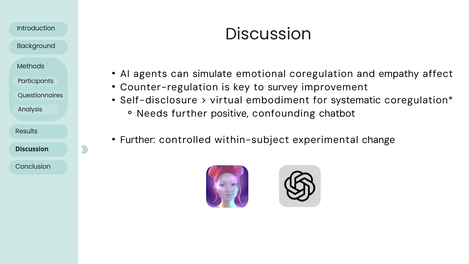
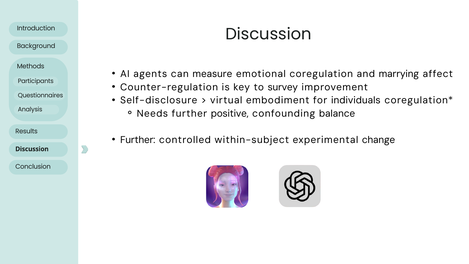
simulate: simulate -> measure
empathy: empathy -> marrying
systematic: systematic -> individuals
chatbot: chatbot -> balance
